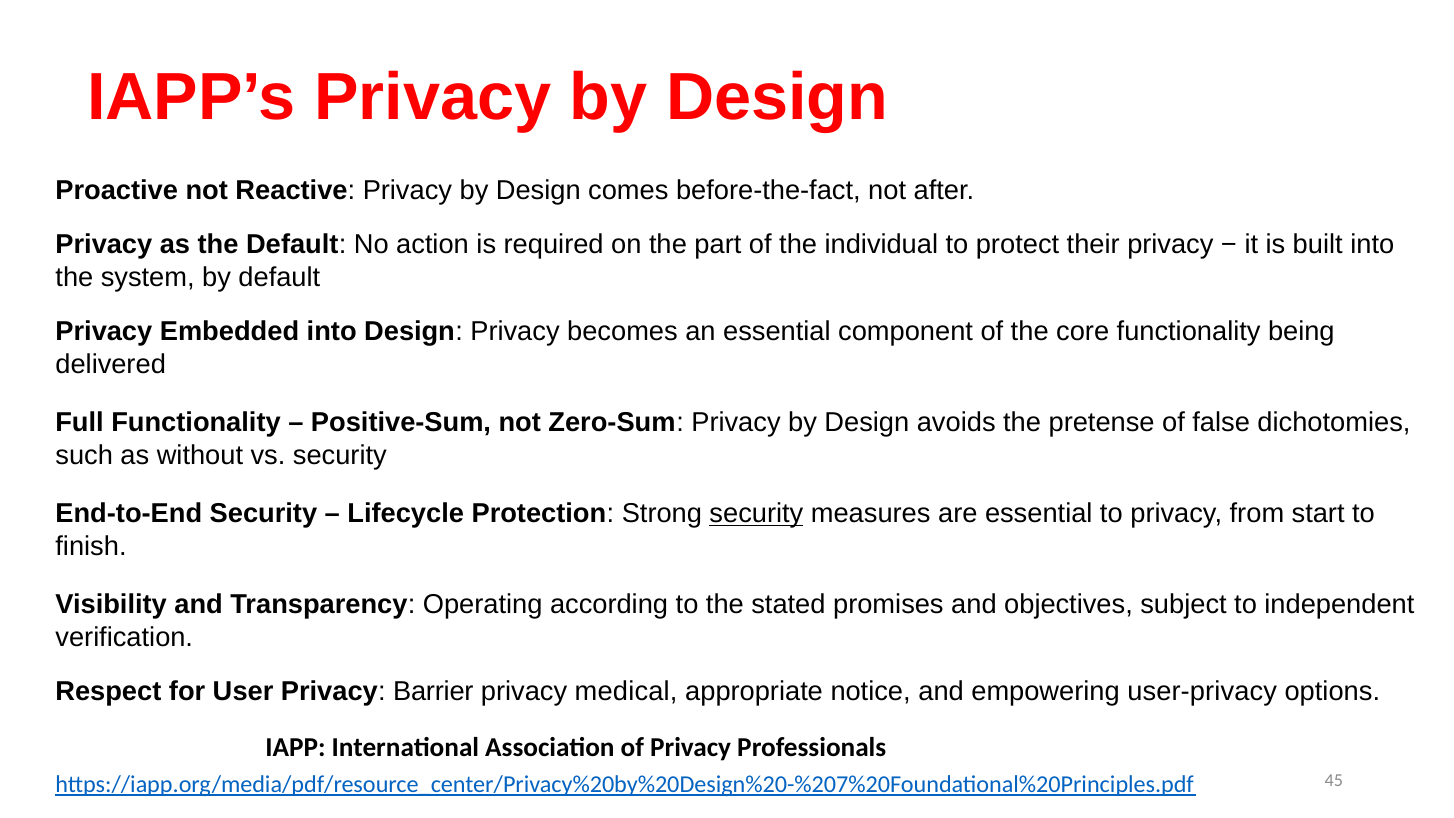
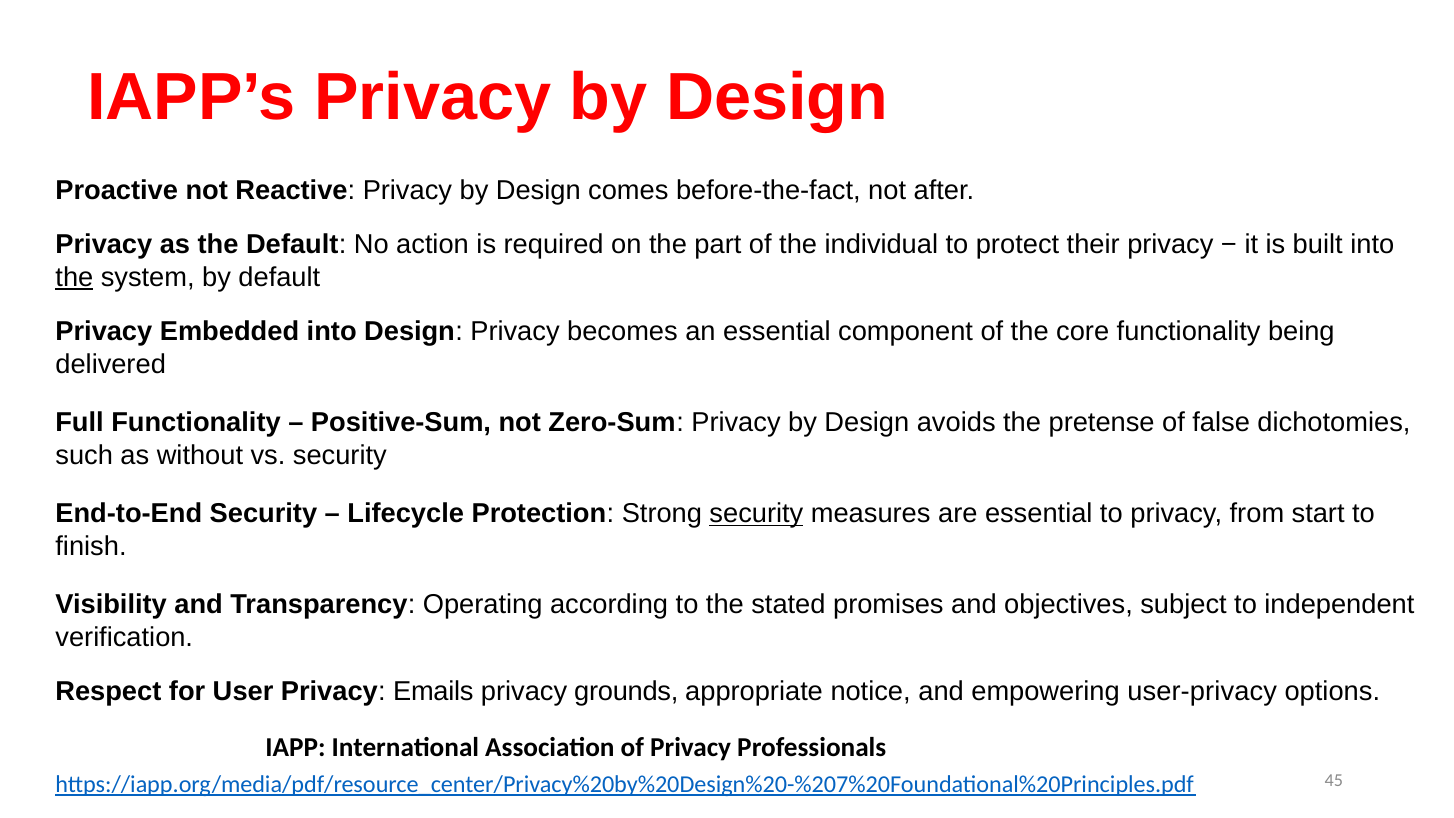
the at (74, 277) underline: none -> present
Barrier: Barrier -> Emails
medical: medical -> grounds
